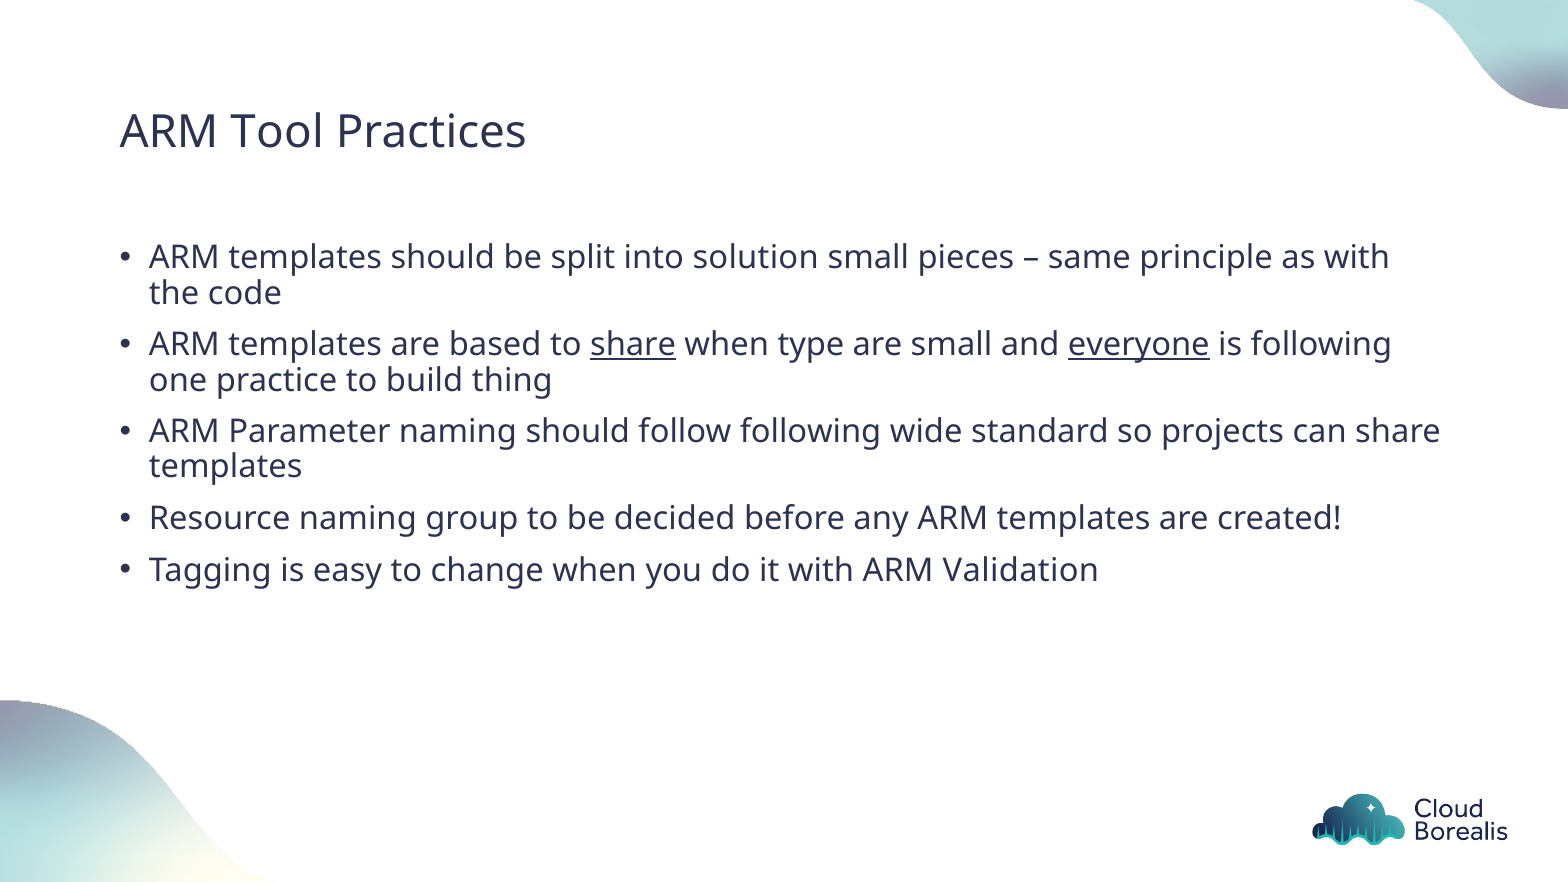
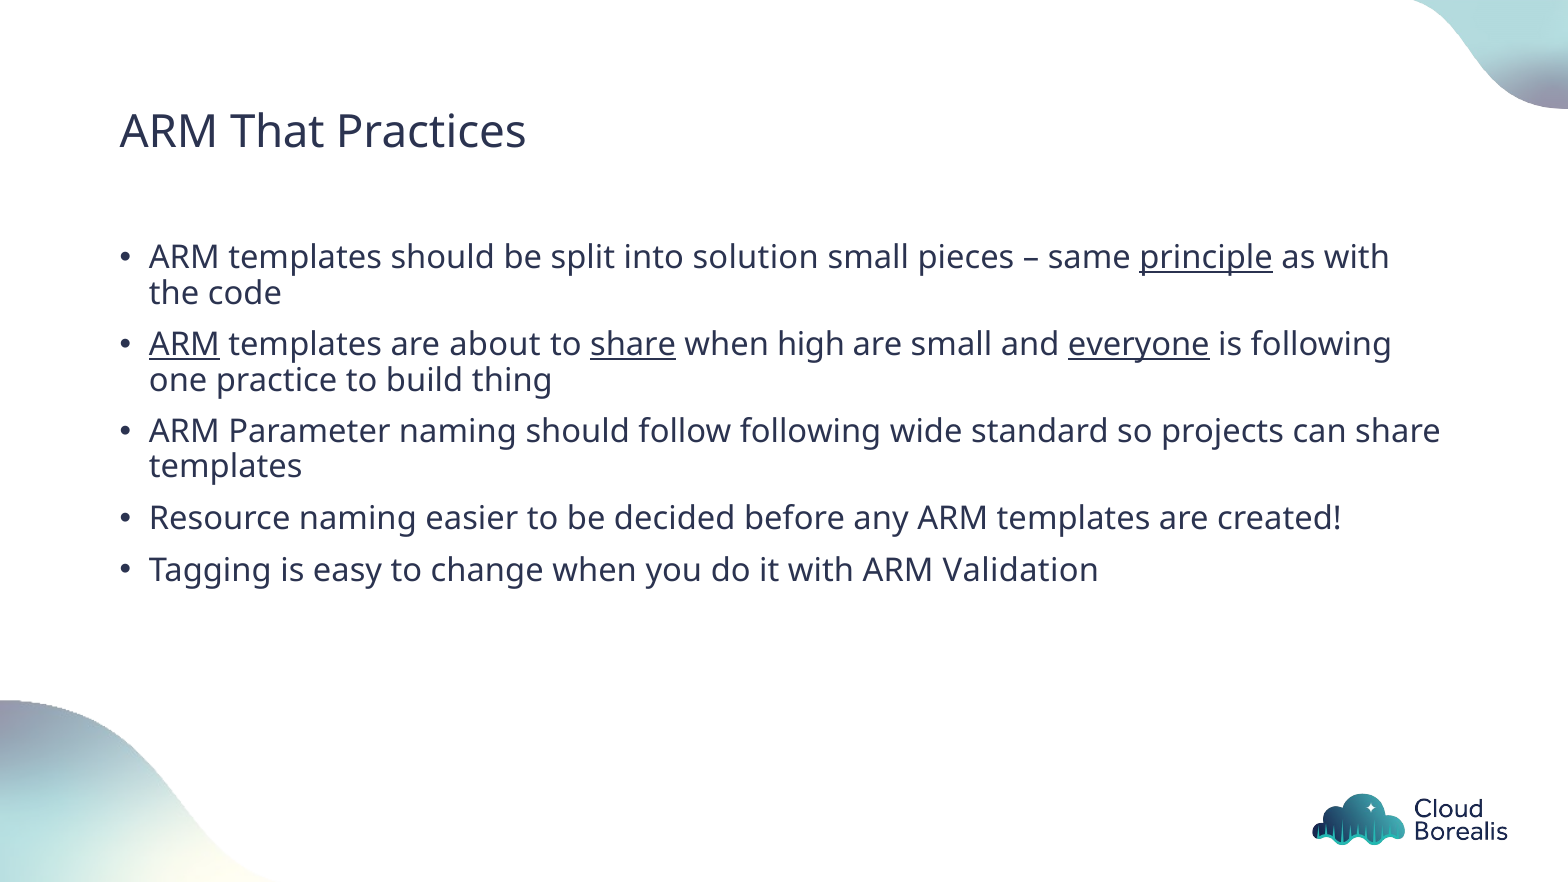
Tool: Tool -> That
principle underline: none -> present
ARM at (184, 345) underline: none -> present
based: based -> about
type: type -> high
group: group -> easier
